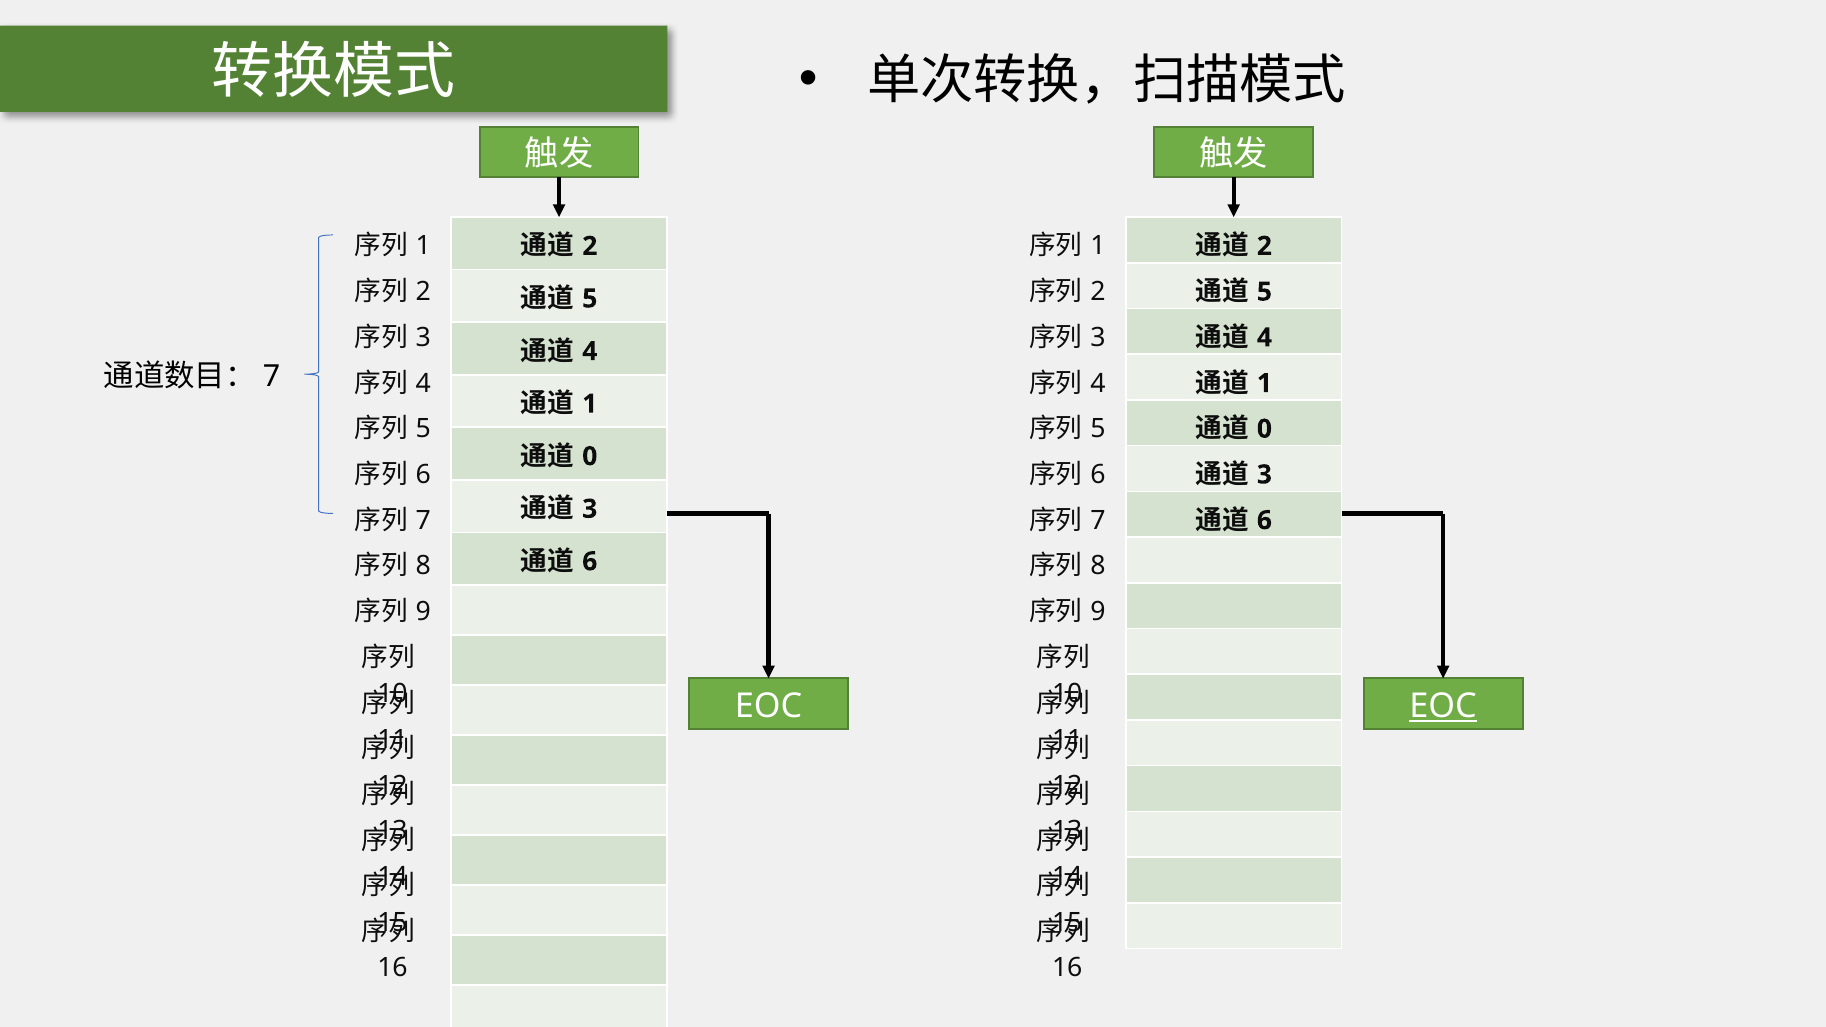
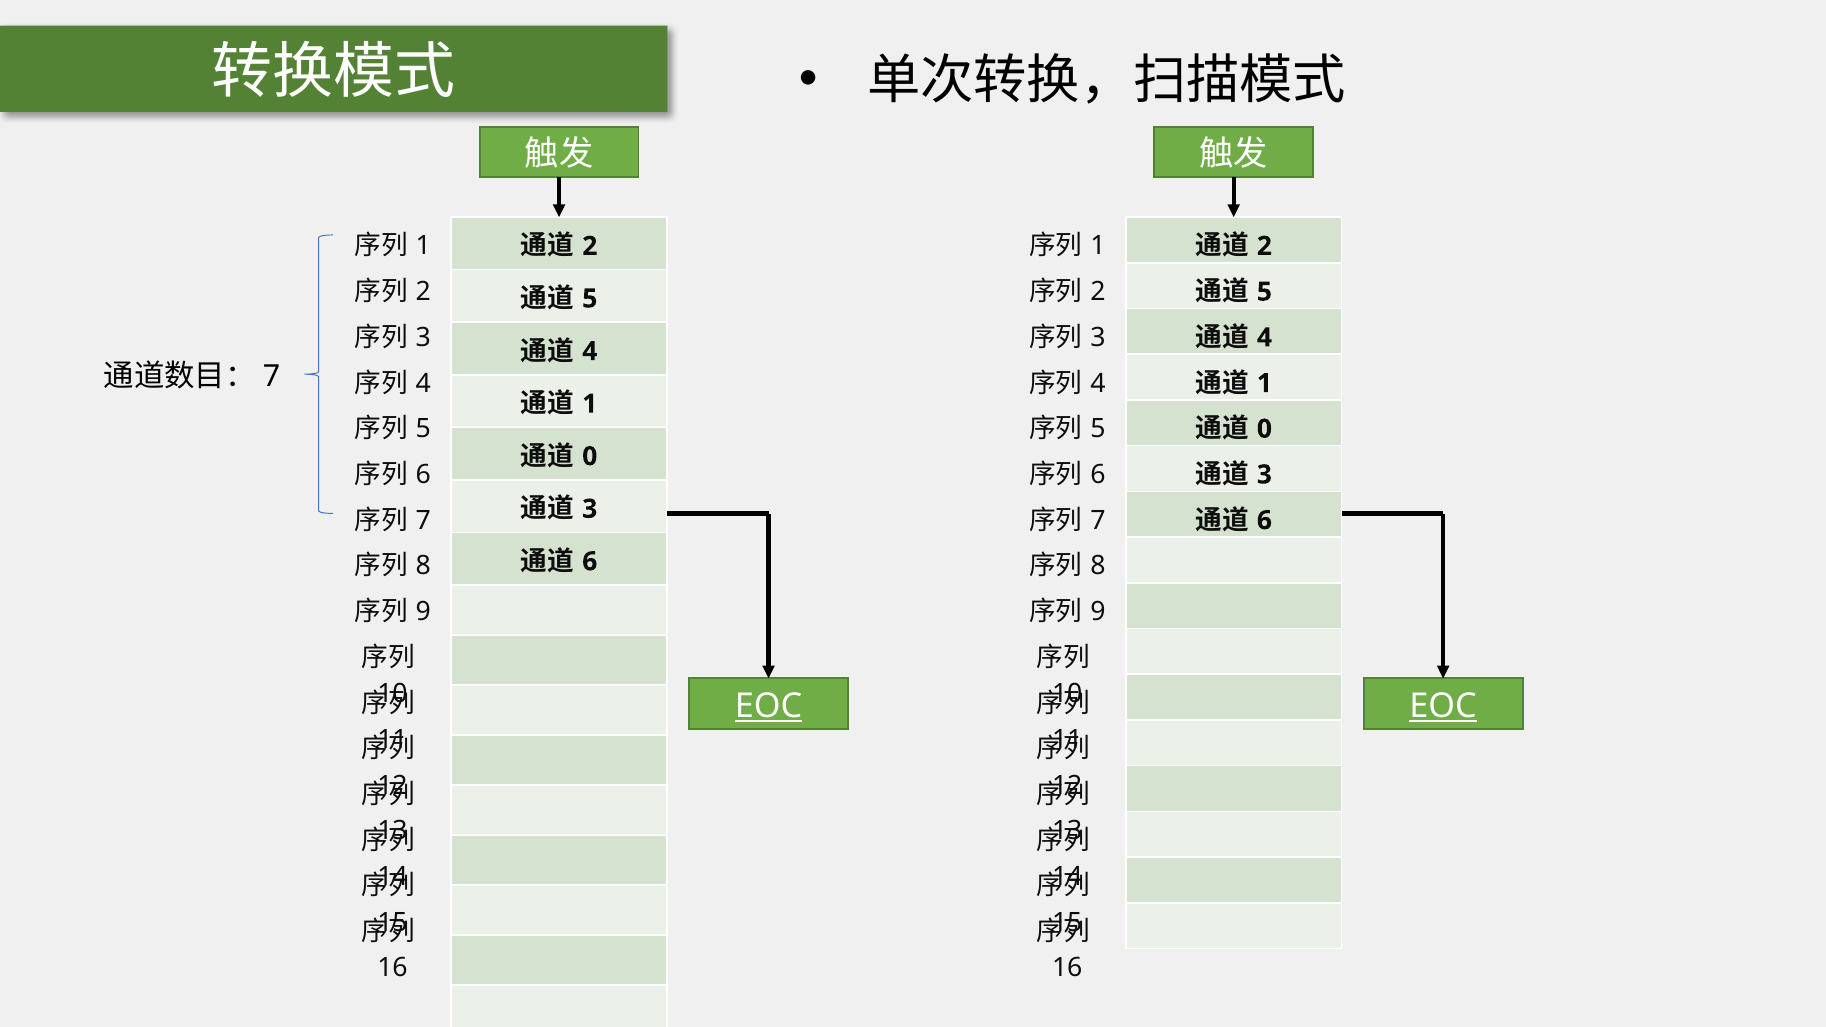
EOC at (769, 706) underline: none -> present
